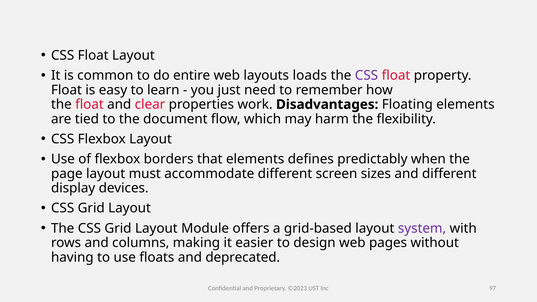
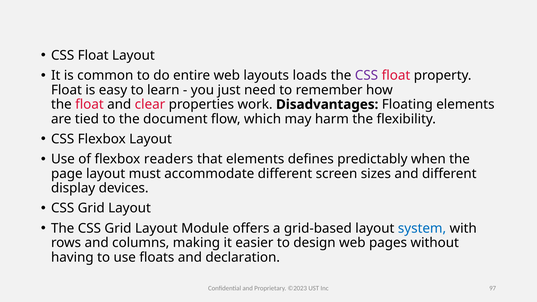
borders: borders -> readers
system colour: purple -> blue
deprecated: deprecated -> declaration
